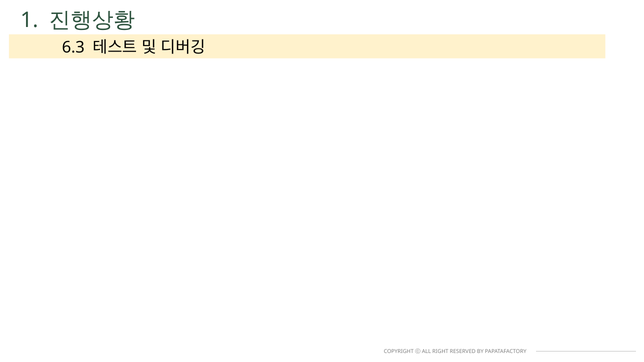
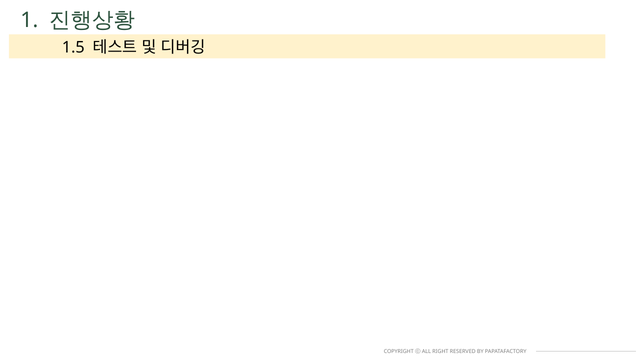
6.3: 6.3 -> 1.5
